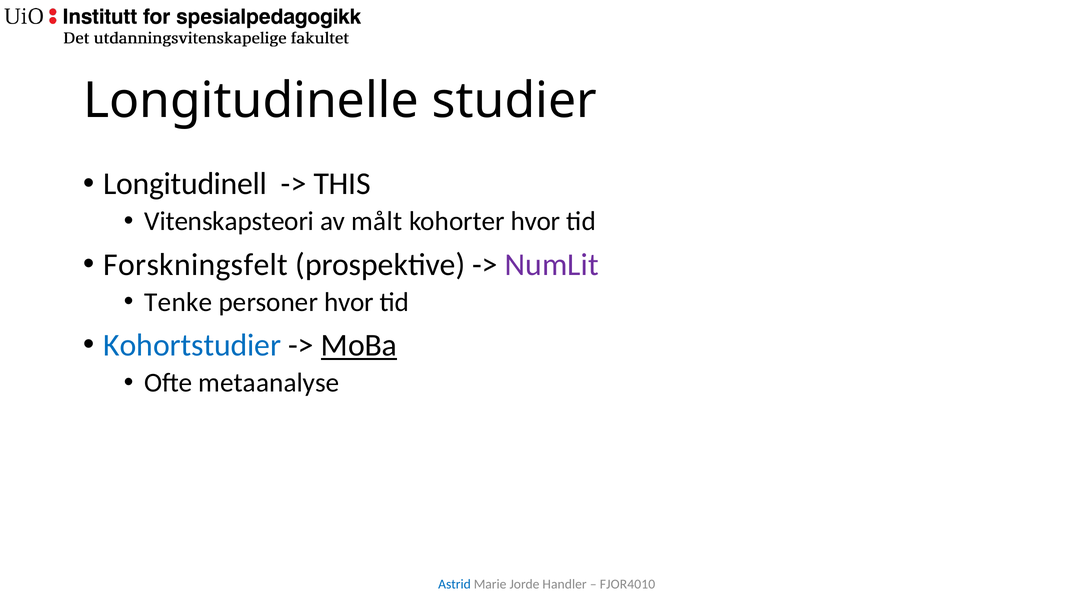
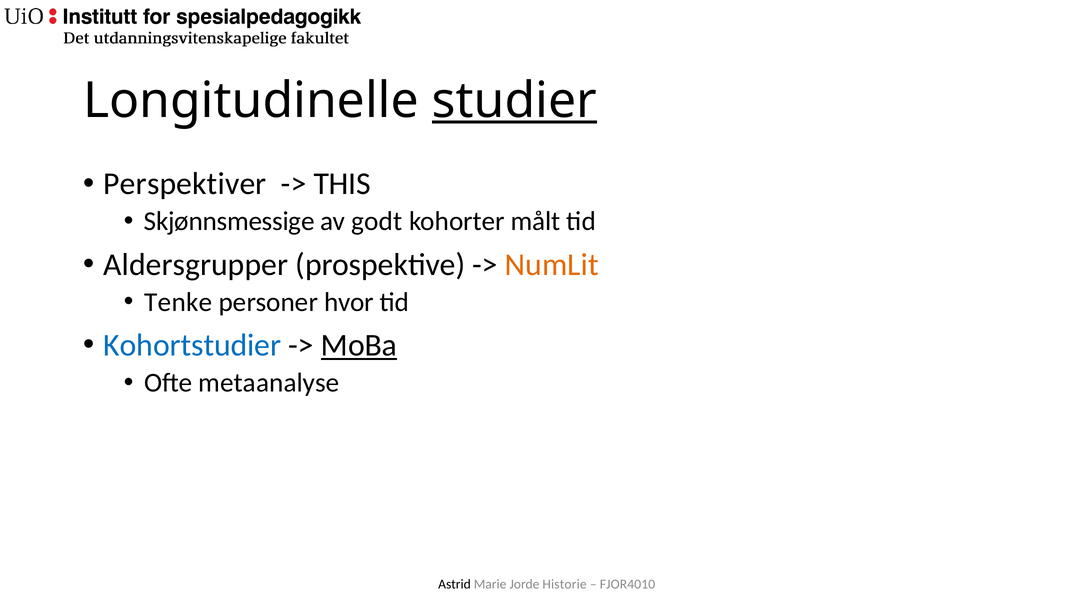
studier underline: none -> present
Longitudinell: Longitudinell -> Perspektiver
Vitenskapsteori: Vitenskapsteori -> Skjønnsmessige
målt: målt -> godt
kohorter hvor: hvor -> målt
Forskningsfelt: Forskningsfelt -> Aldersgrupper
NumLit colour: purple -> orange
Astrid colour: blue -> black
Handler: Handler -> Historie
